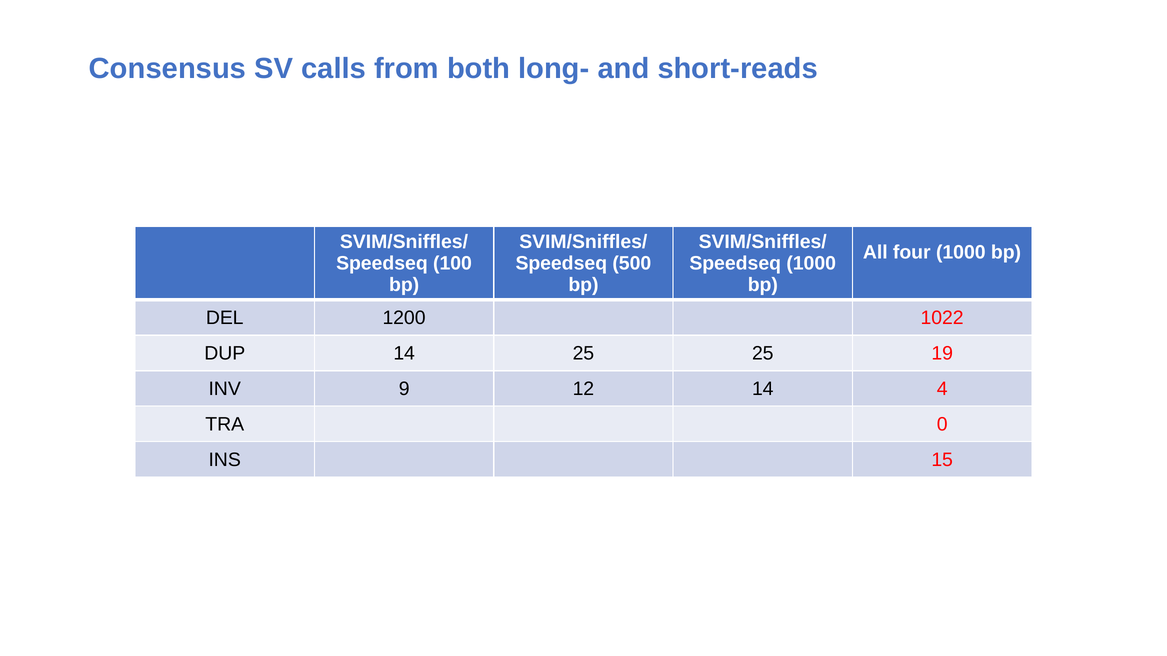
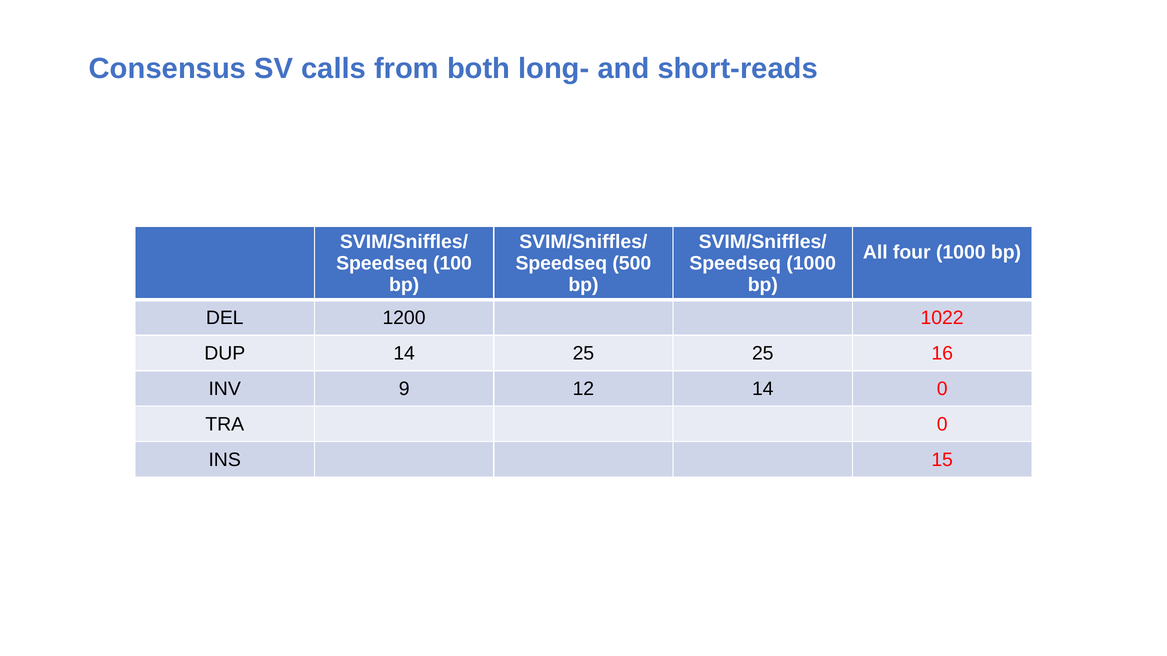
19: 19 -> 16
14 4: 4 -> 0
